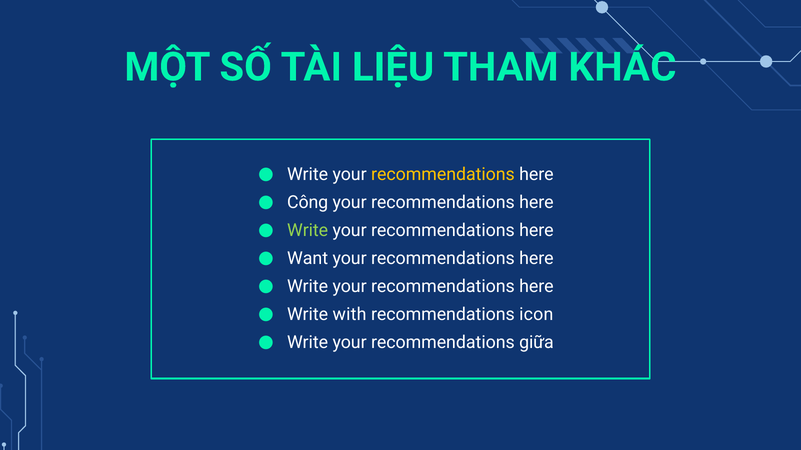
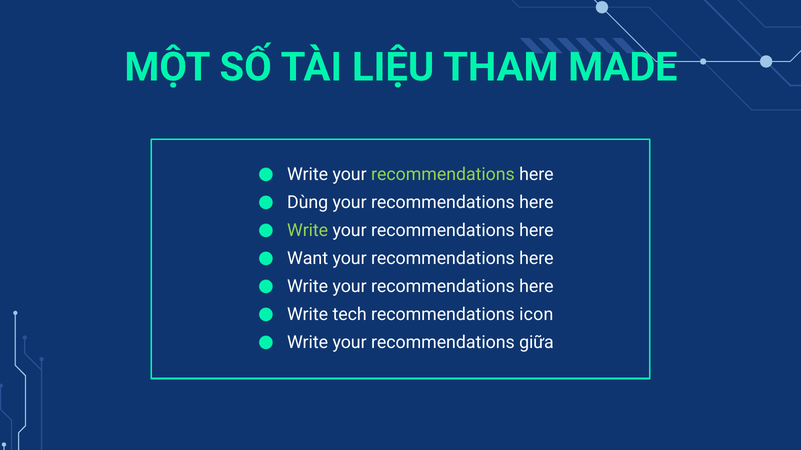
KHÁC: KHÁC -> MADE
recommendations at (443, 175) colour: yellow -> light green
Công: Công -> Dùng
with: with -> tech
